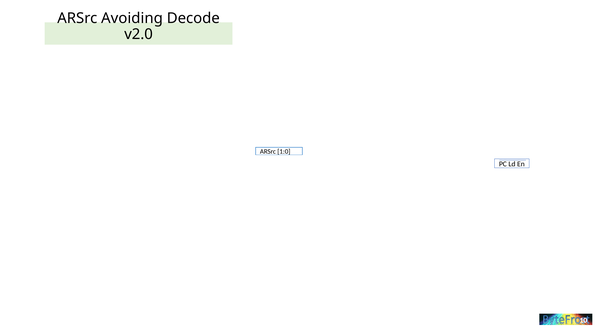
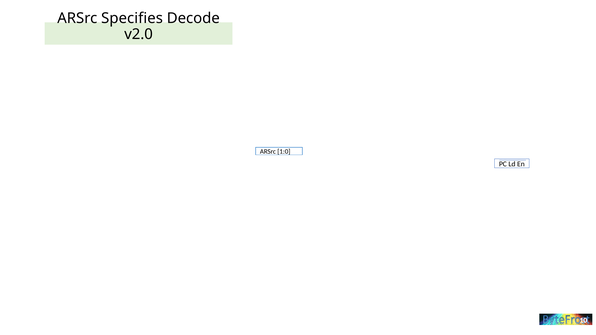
Avoiding: Avoiding -> Specifies
